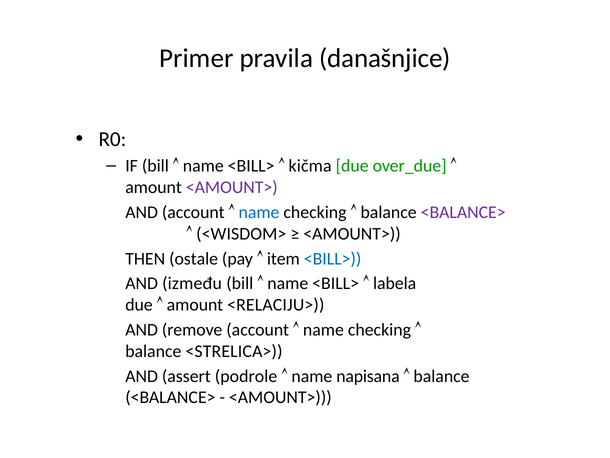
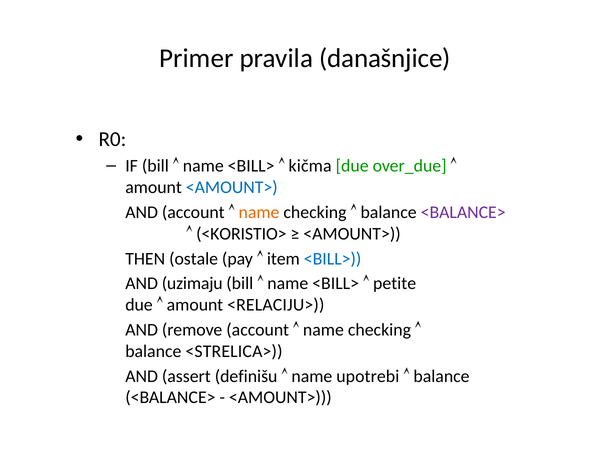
<AMOUNT> at (232, 187) colour: purple -> blue
name at (259, 212) colour: blue -> orange
<WISDOM>: <WISDOM> -> <KORISTIO>
između: između -> uzimaju
labela: labela -> petite
podrole: podrole -> definišu
napisana: napisana -> upotrebi
